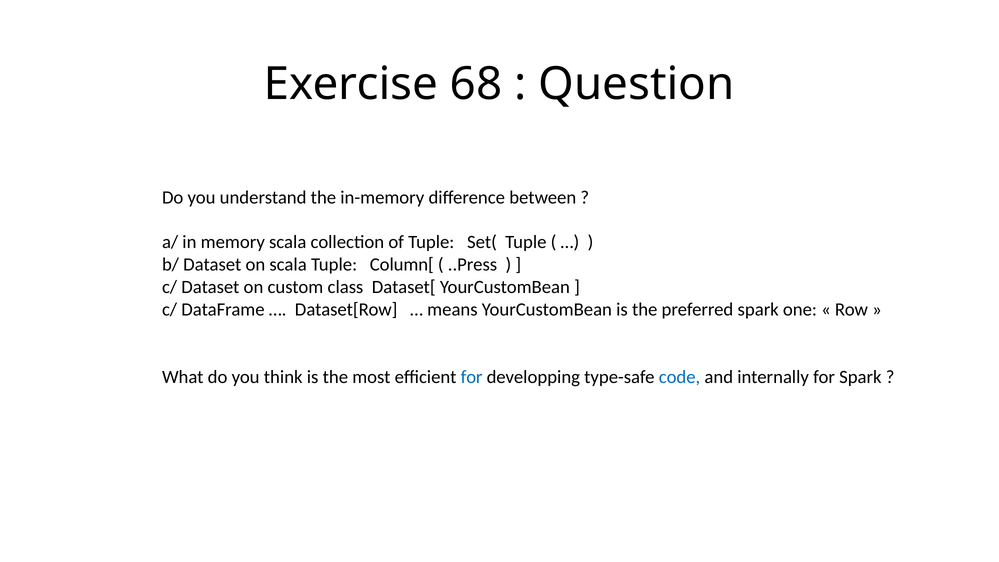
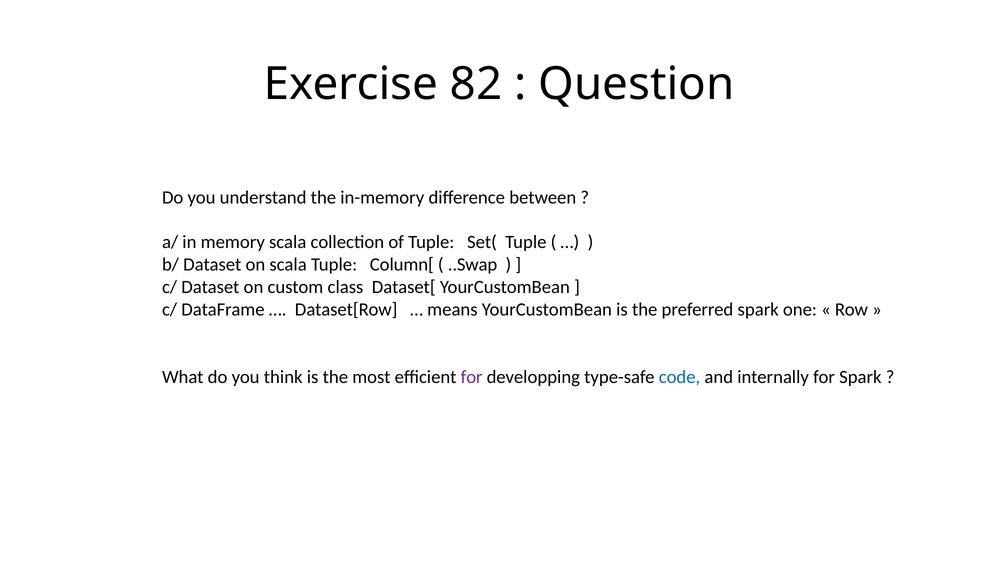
68: 68 -> 82
..Press: ..Press -> ..Swap
for at (472, 377) colour: blue -> purple
